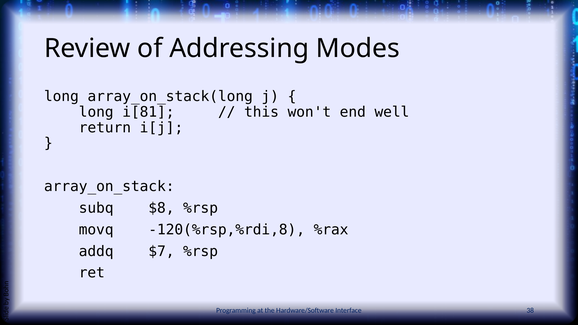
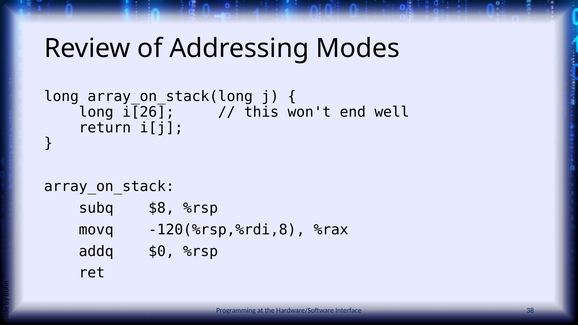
i[81: i[81 -> i[26
$7: $7 -> $0
